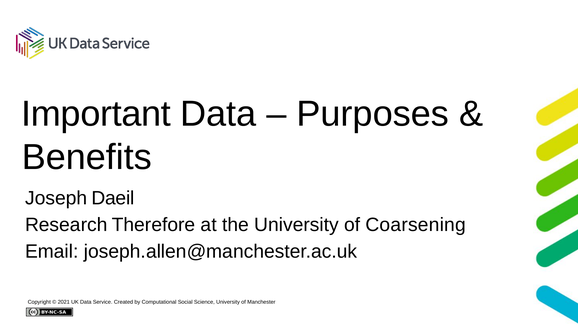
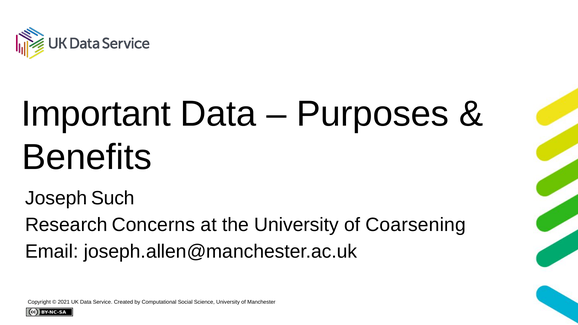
Daeil: Daeil -> Such
Therefore: Therefore -> Concerns
